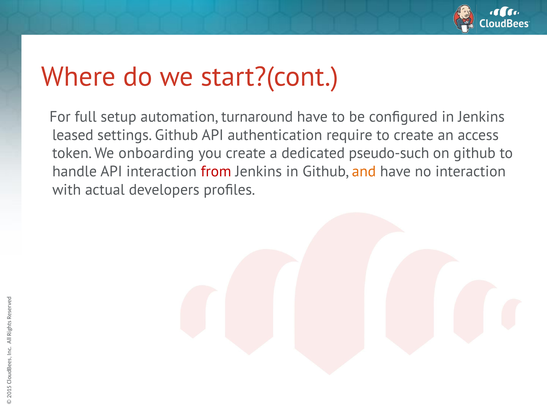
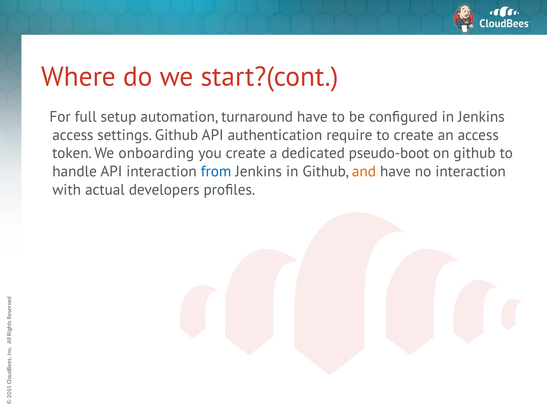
leased at (73, 135): leased -> access
pseudo-such: pseudo-such -> pseudo-boot
from colour: red -> blue
